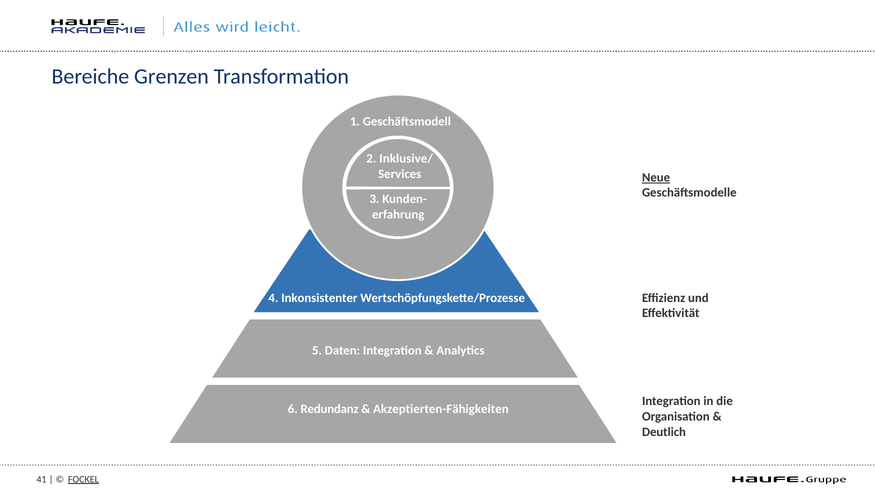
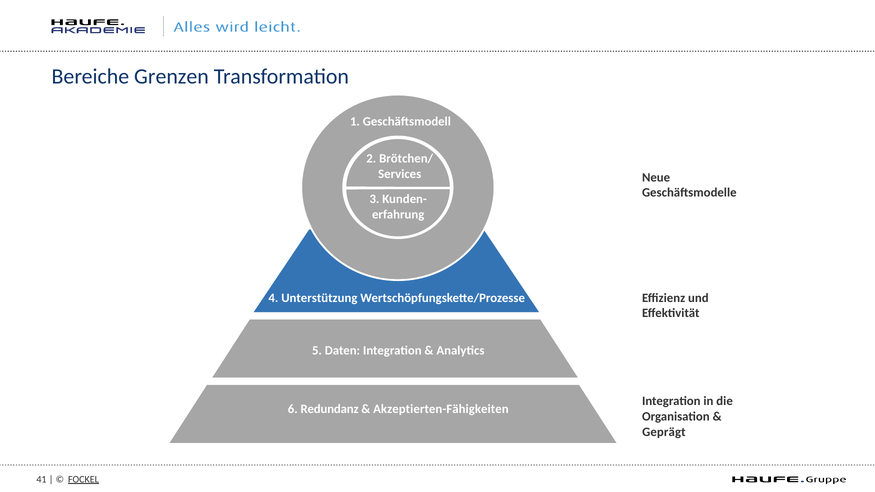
Inklusive/: Inklusive/ -> Brötchen/
Neue underline: present -> none
Inkonsistenter: Inkonsistenter -> Unterstützung
Deutlich: Deutlich -> Geprägt
